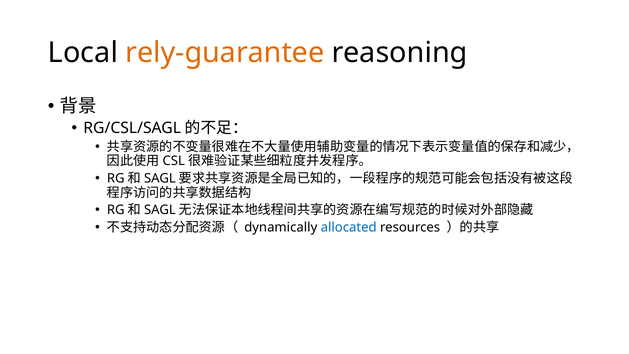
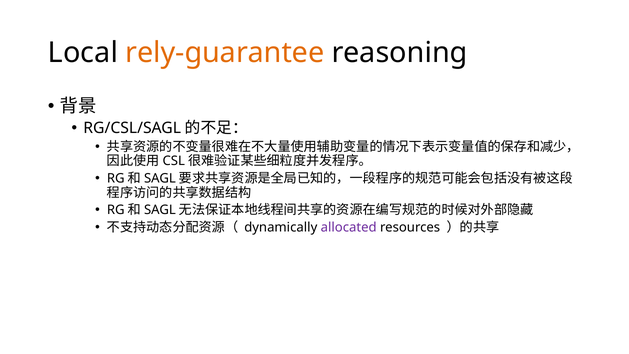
allocated colour: blue -> purple
